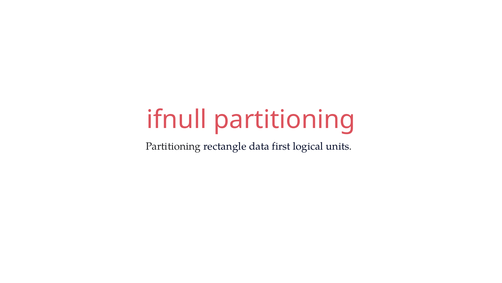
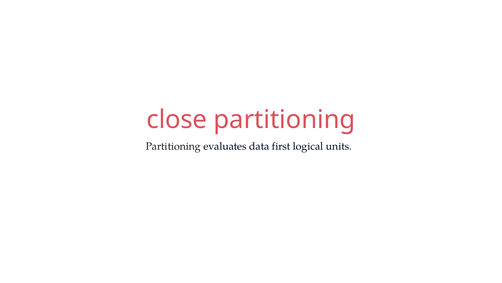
ifnull: ifnull -> close
rectangle: rectangle -> evaluates
